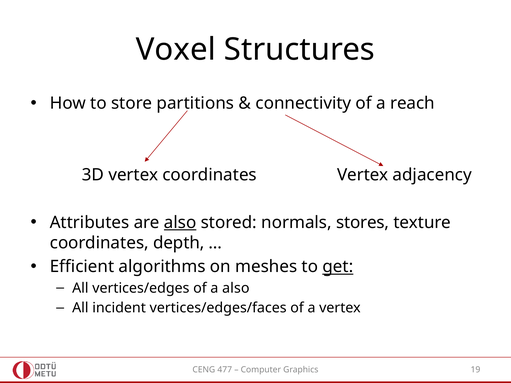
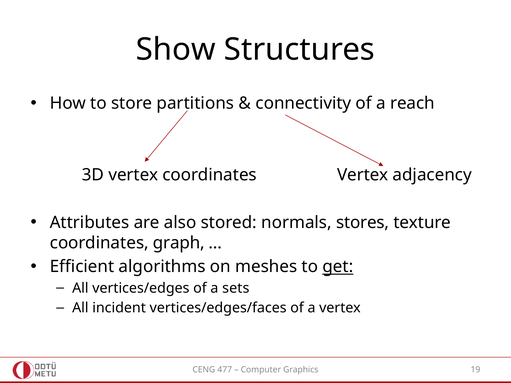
Voxel: Voxel -> Show
also at (180, 223) underline: present -> none
depth: depth -> graph
a also: also -> sets
